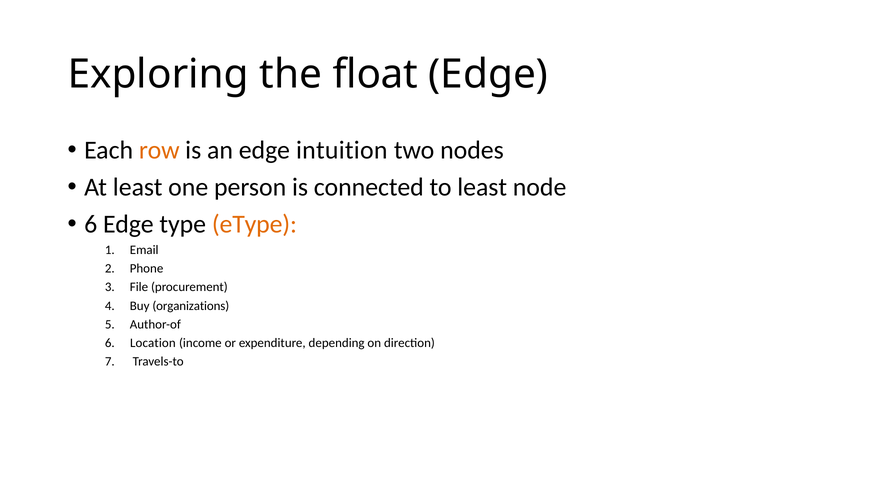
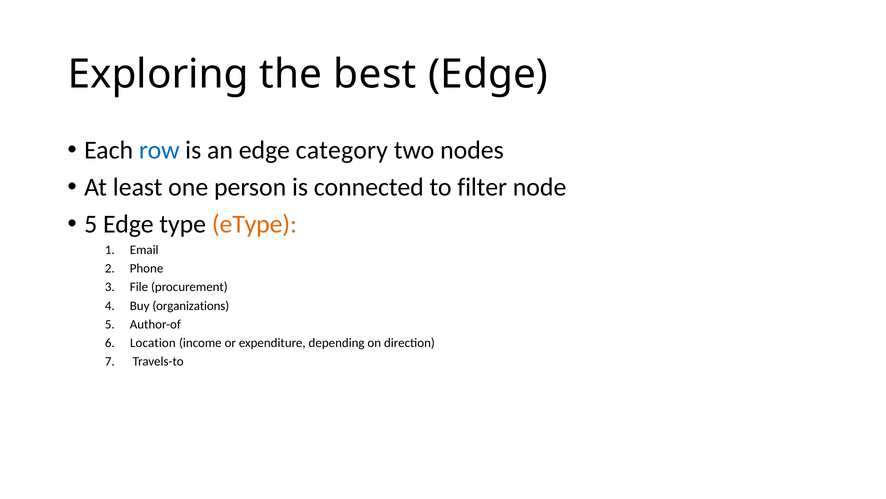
float: float -> best
row colour: orange -> blue
intuition: intuition -> category
to least: least -> filter
6 at (91, 224): 6 -> 5
